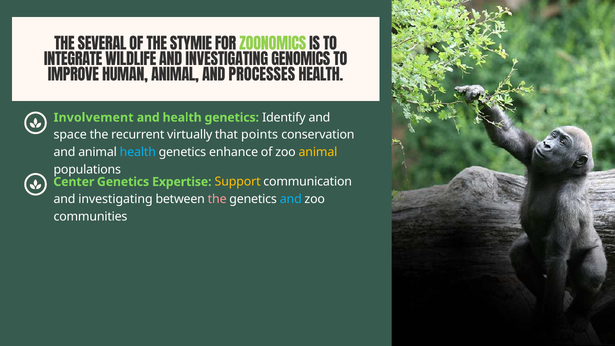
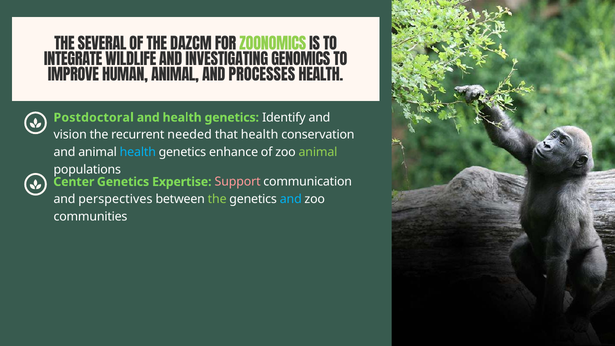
STYMIE: STYMIE -> DAZCM
Involvement: Involvement -> Postdoctoral
space: space -> vision
virtually: virtually -> needed
that points: points -> health
animal at (318, 152) colour: yellow -> light green
Support colour: yellow -> pink
investigating at (115, 199): investigating -> perspectives
the at (217, 199) colour: pink -> light green
